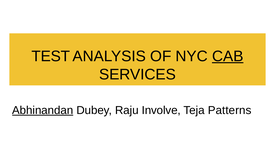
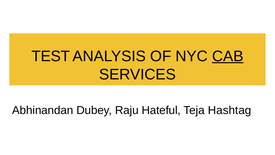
Abhinandan underline: present -> none
Involve: Involve -> Hateful
Patterns: Patterns -> Hashtag
